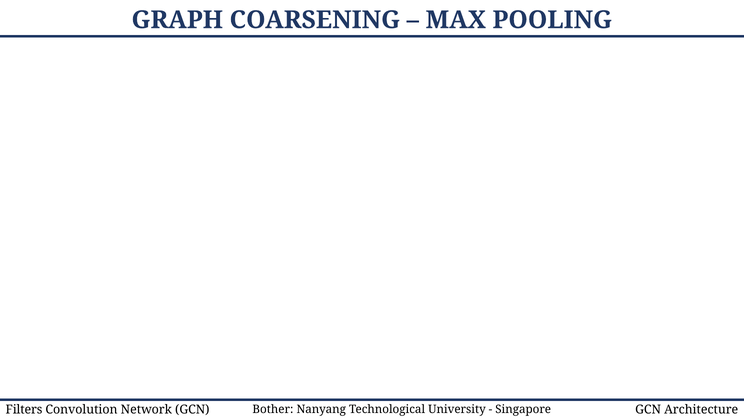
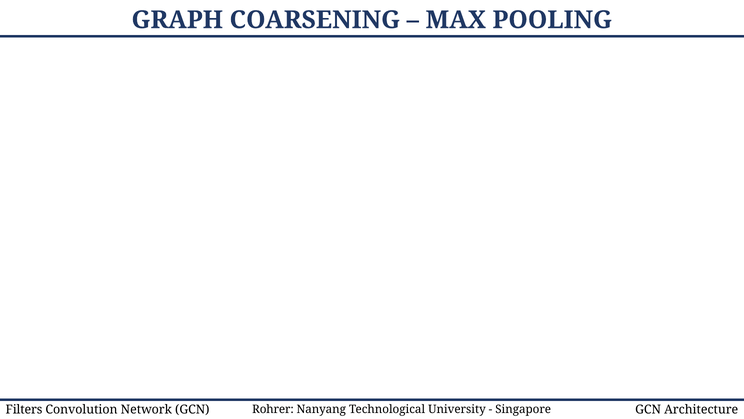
Bother: Bother -> Rohrer
